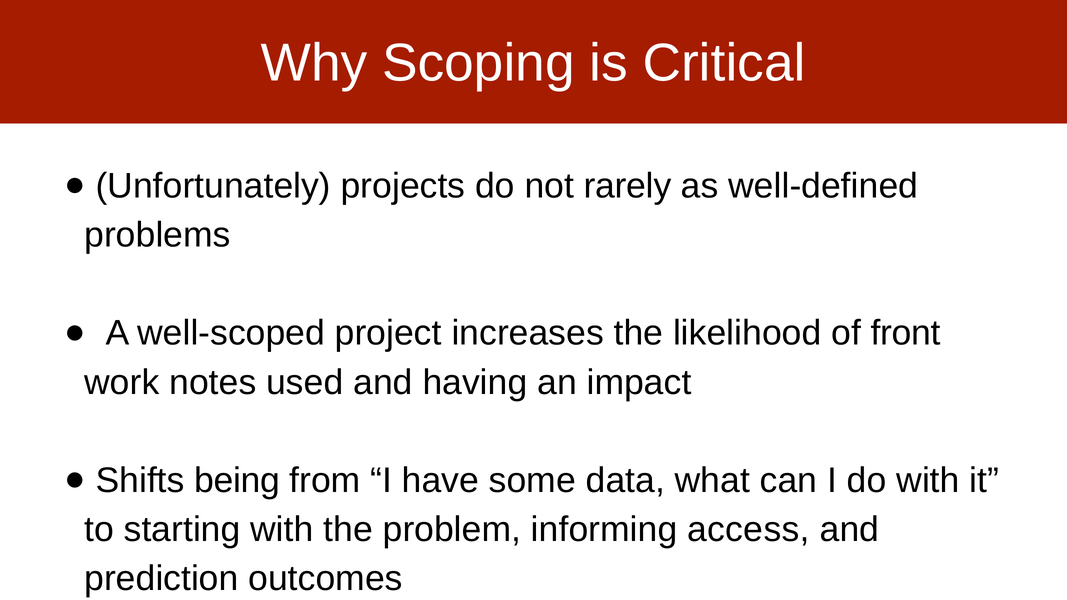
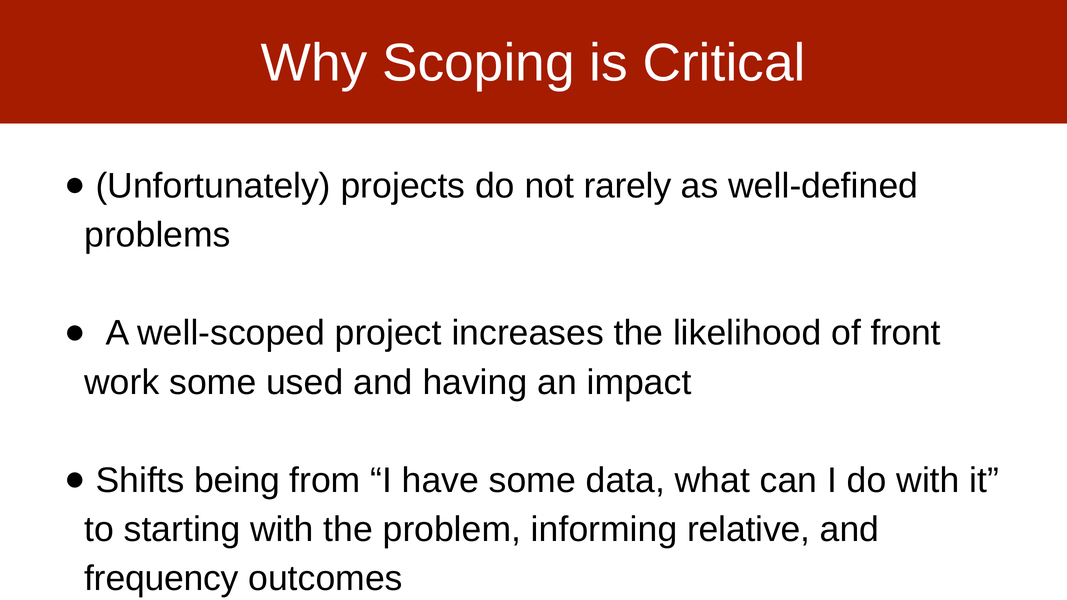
work notes: notes -> some
access: access -> relative
prediction: prediction -> frequency
